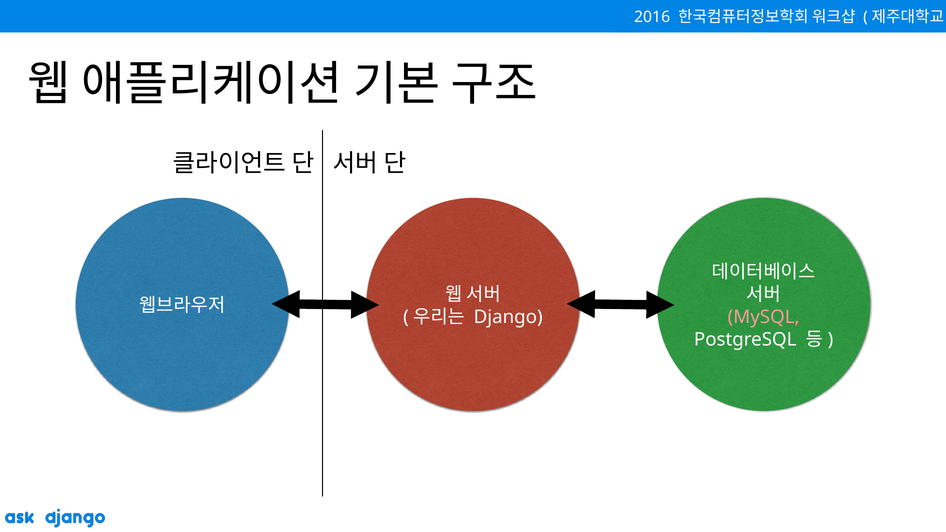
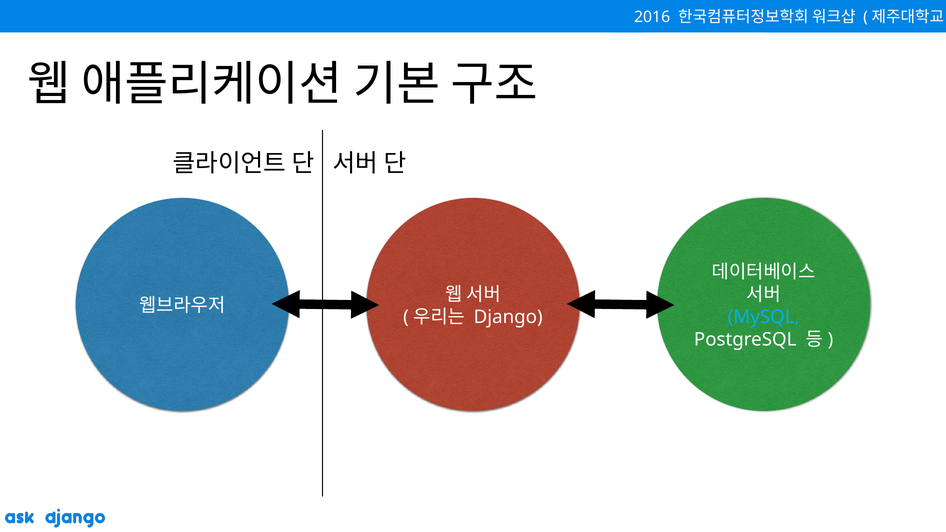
MySQL colour: pink -> light blue
